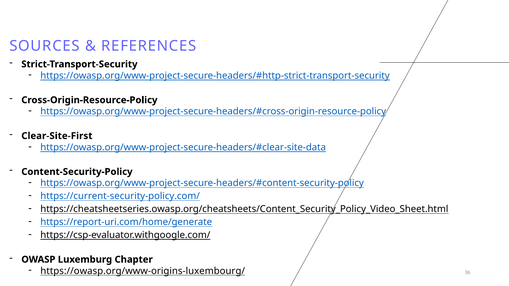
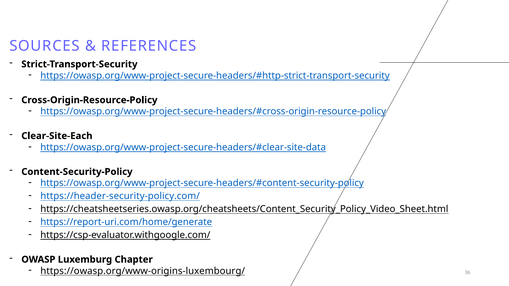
Clear-Site-First: Clear-Site-First -> Clear-Site-Each
https://current-security-policy.com/: https://current-security-policy.com/ -> https://header-security-policy.com/
